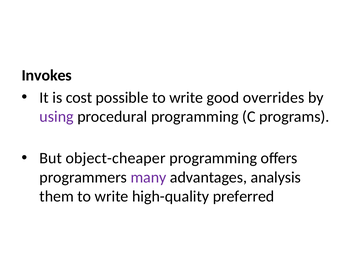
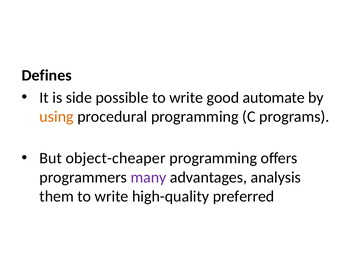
Invokes: Invokes -> Defines
cost: cost -> side
overrides: overrides -> automate
using colour: purple -> orange
